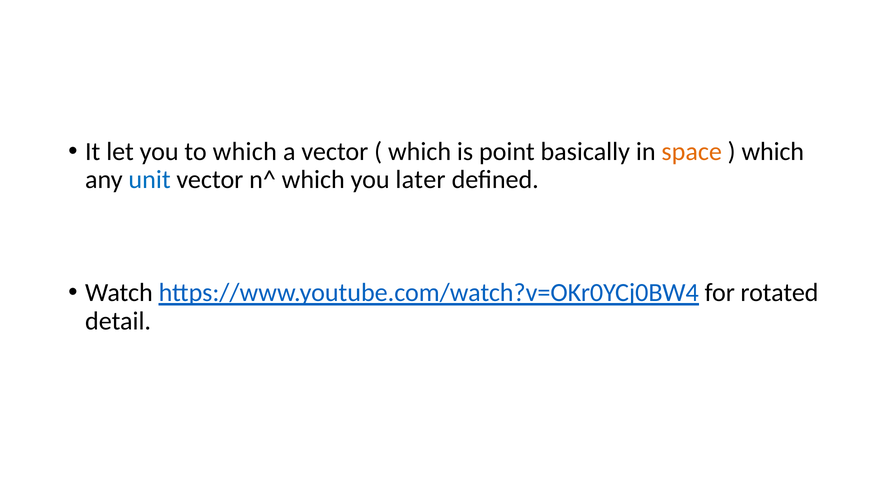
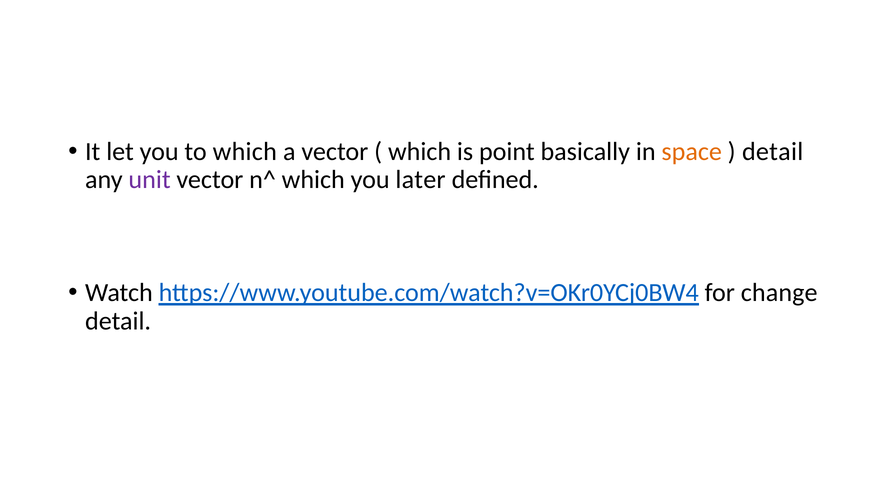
which at (773, 151): which -> detail
unit colour: blue -> purple
rotated: rotated -> change
